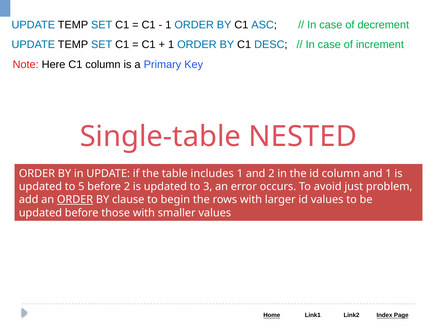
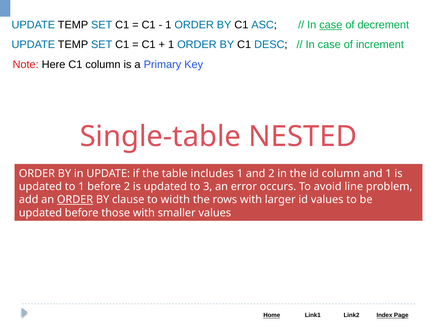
case at (331, 25) underline: none -> present
to 5: 5 -> 1
just: just -> line
begin: begin -> width
